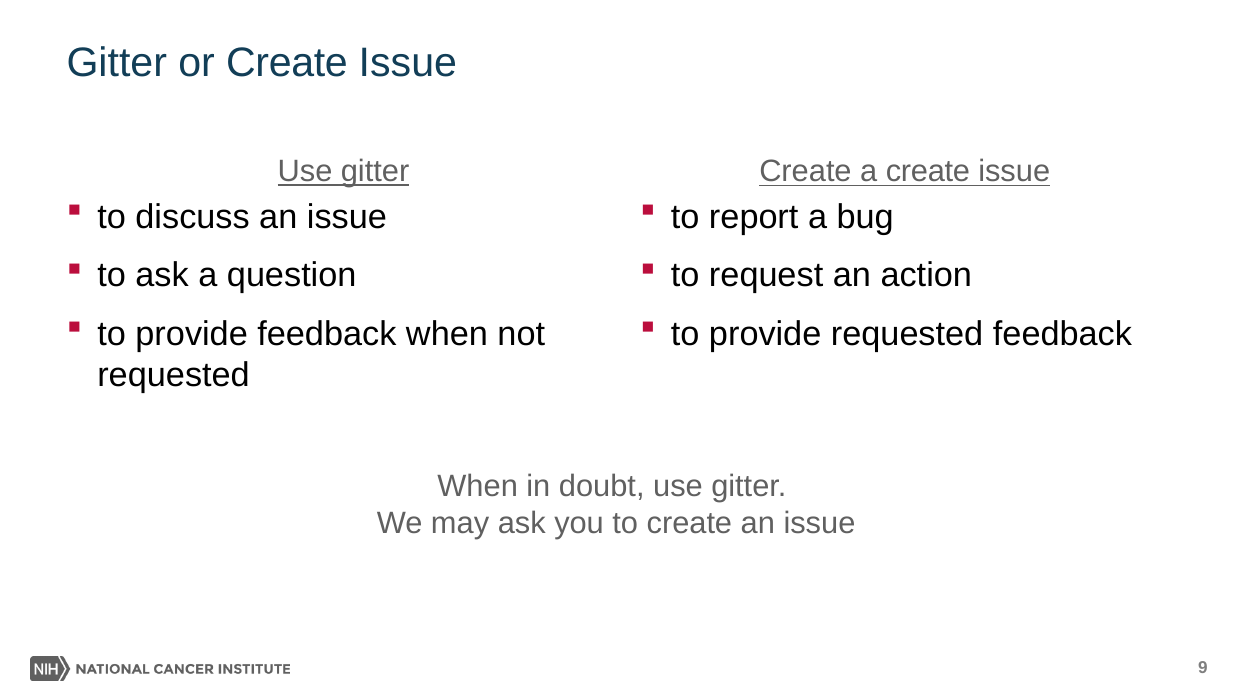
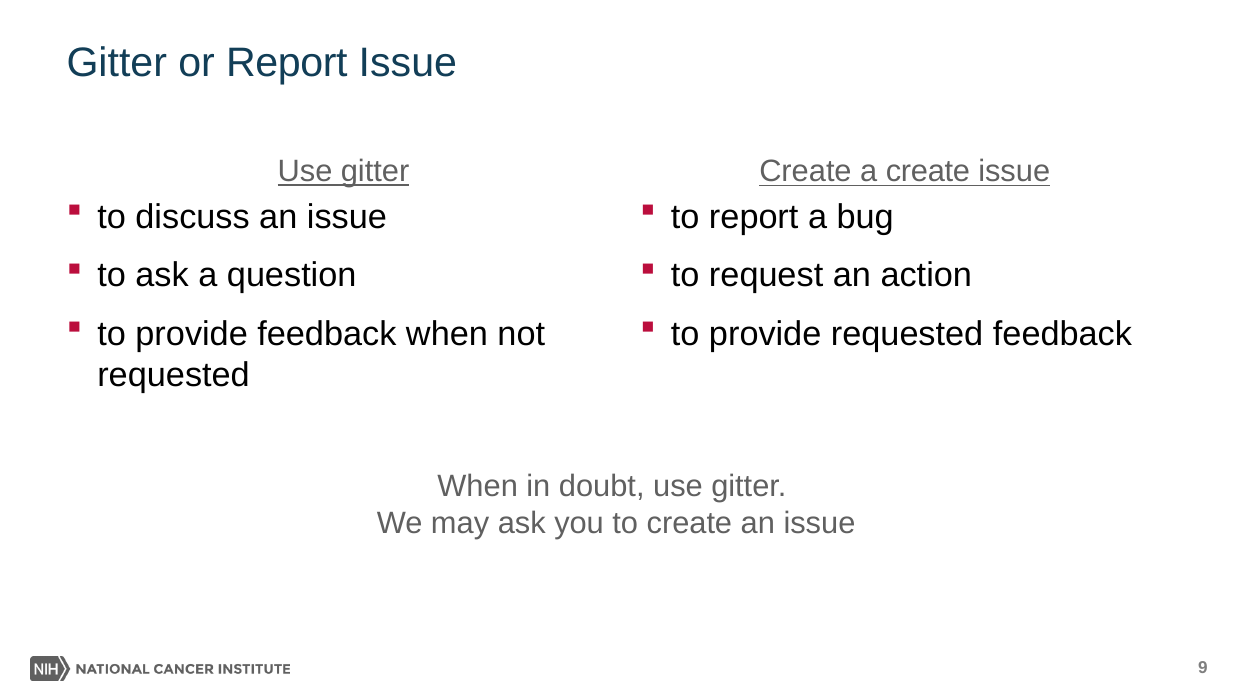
or Create: Create -> Report
